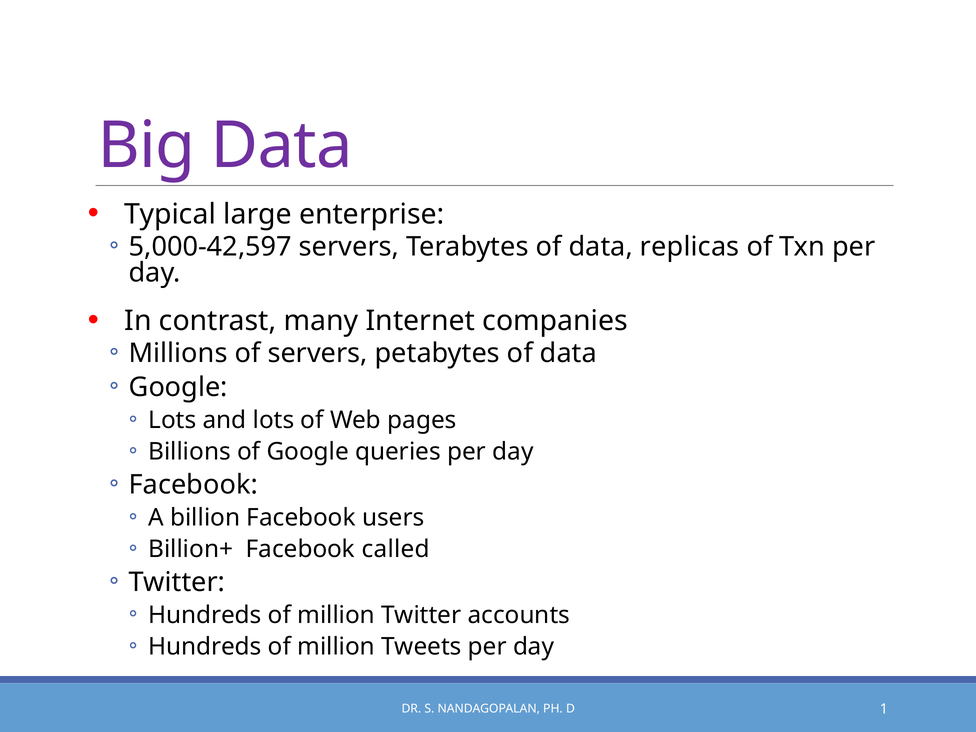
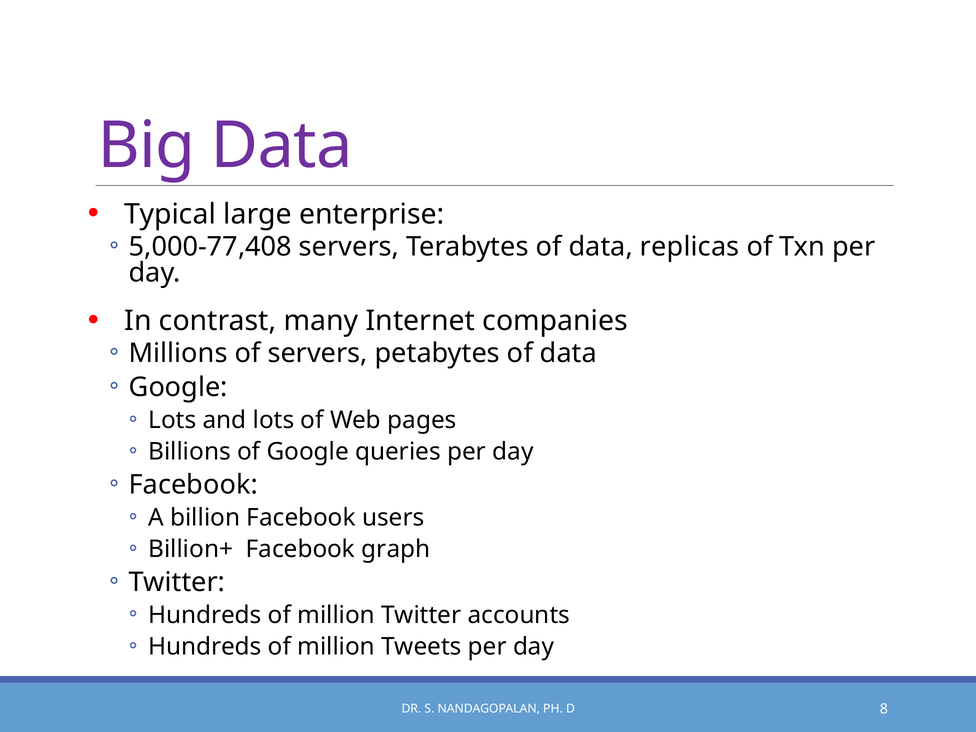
5,000-42,597: 5,000-42,597 -> 5,000-77,408
called: called -> graph
1: 1 -> 8
